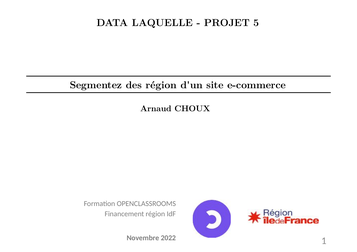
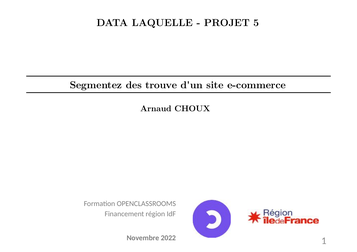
des région: région -> trouve
